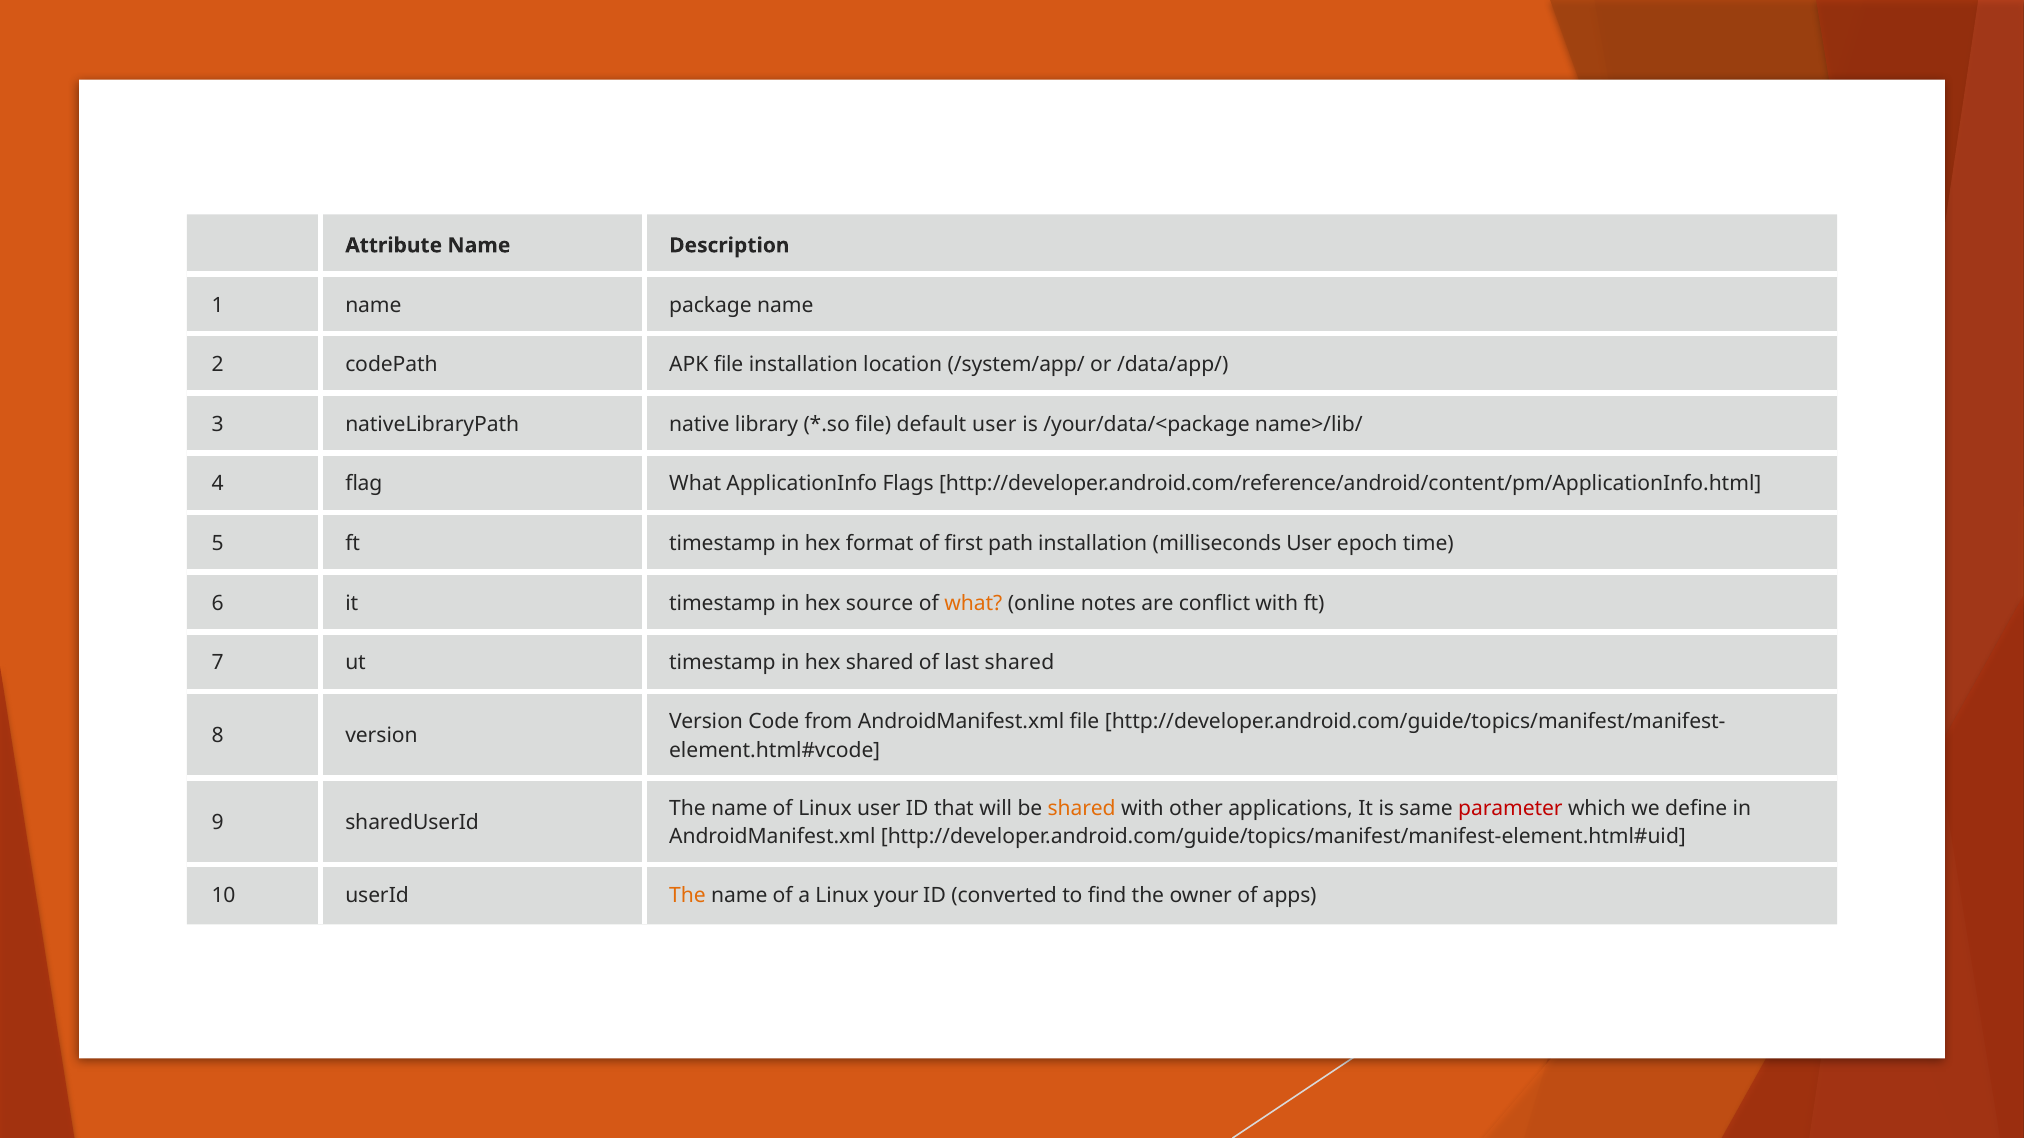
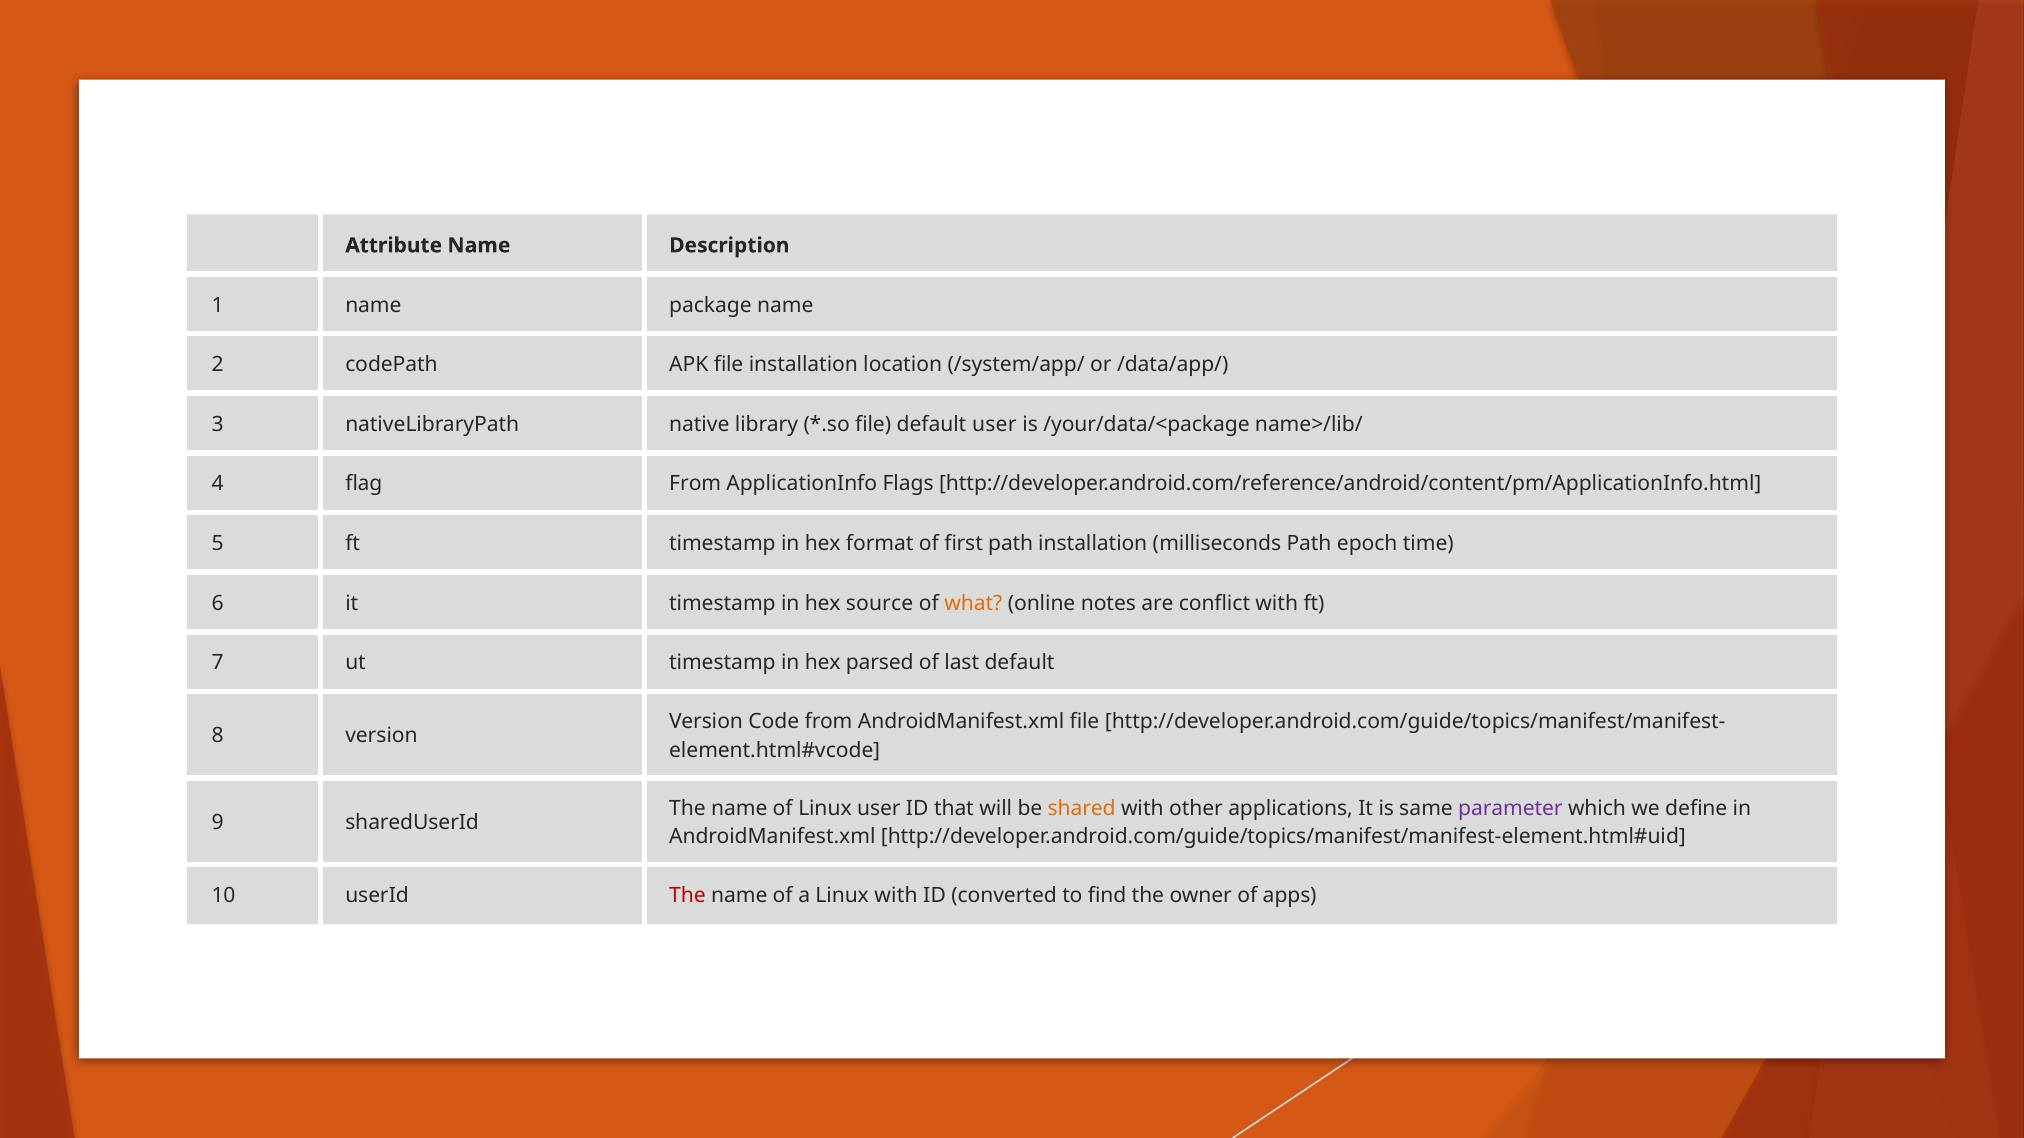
flag What: What -> From
milliseconds User: User -> Path
hex shared: shared -> parsed
last shared: shared -> default
parameter colour: red -> purple
The at (687, 896) colour: orange -> red
Linux your: your -> with
